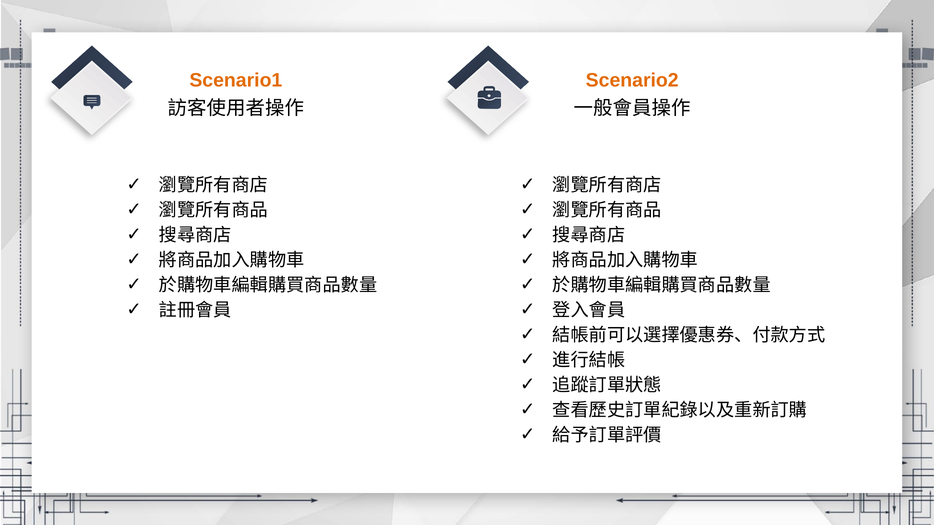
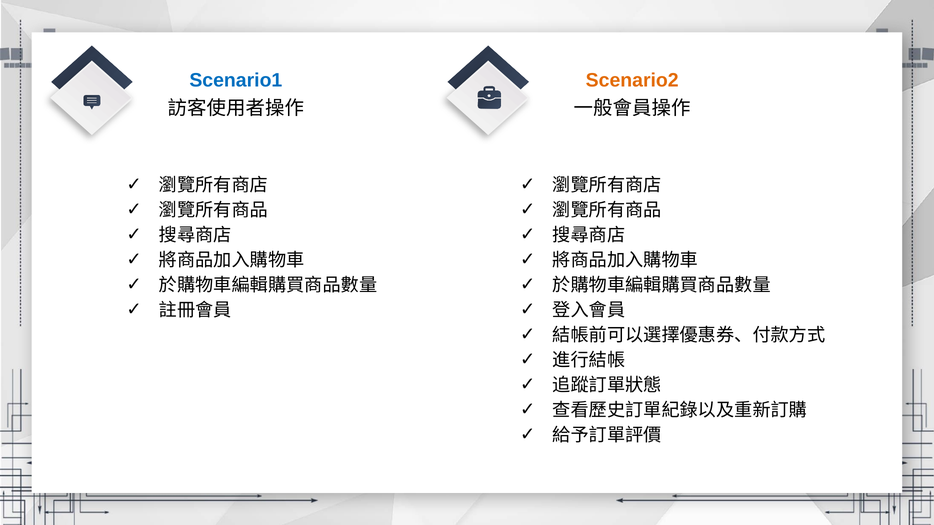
Scenario1 colour: orange -> blue
